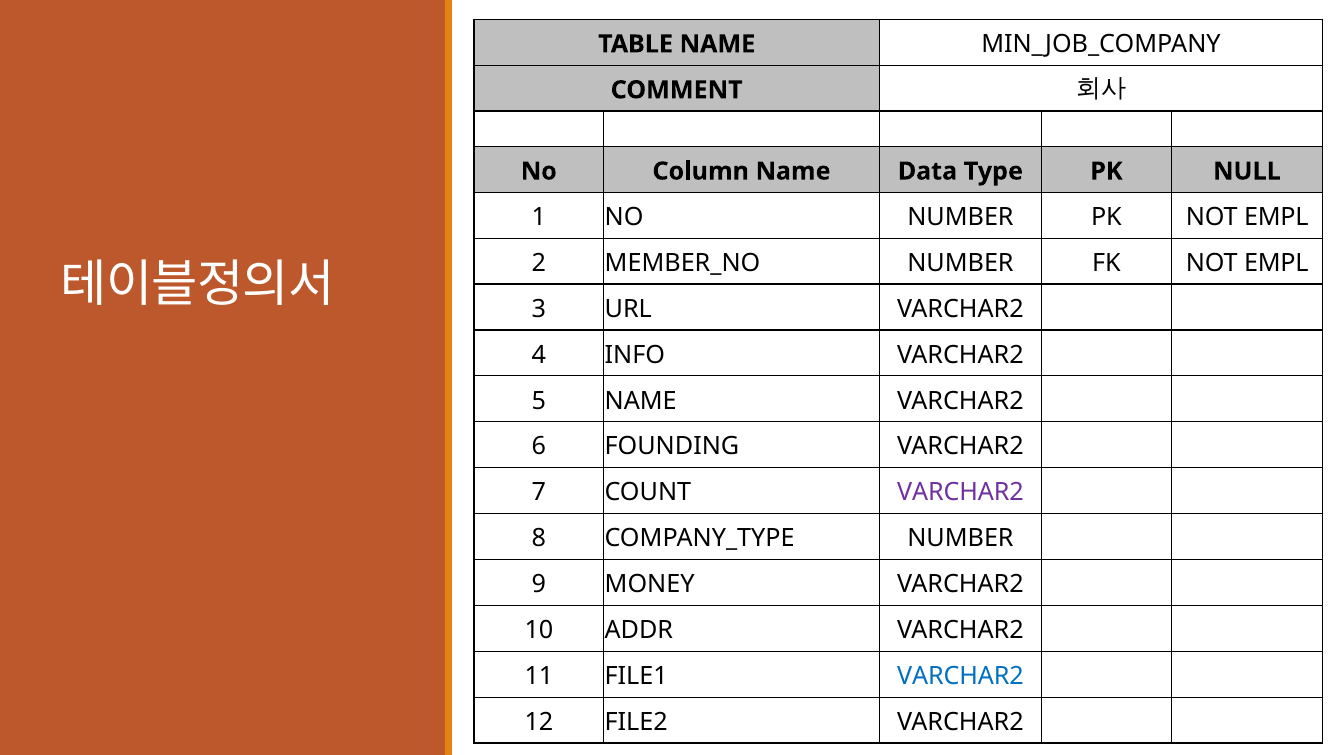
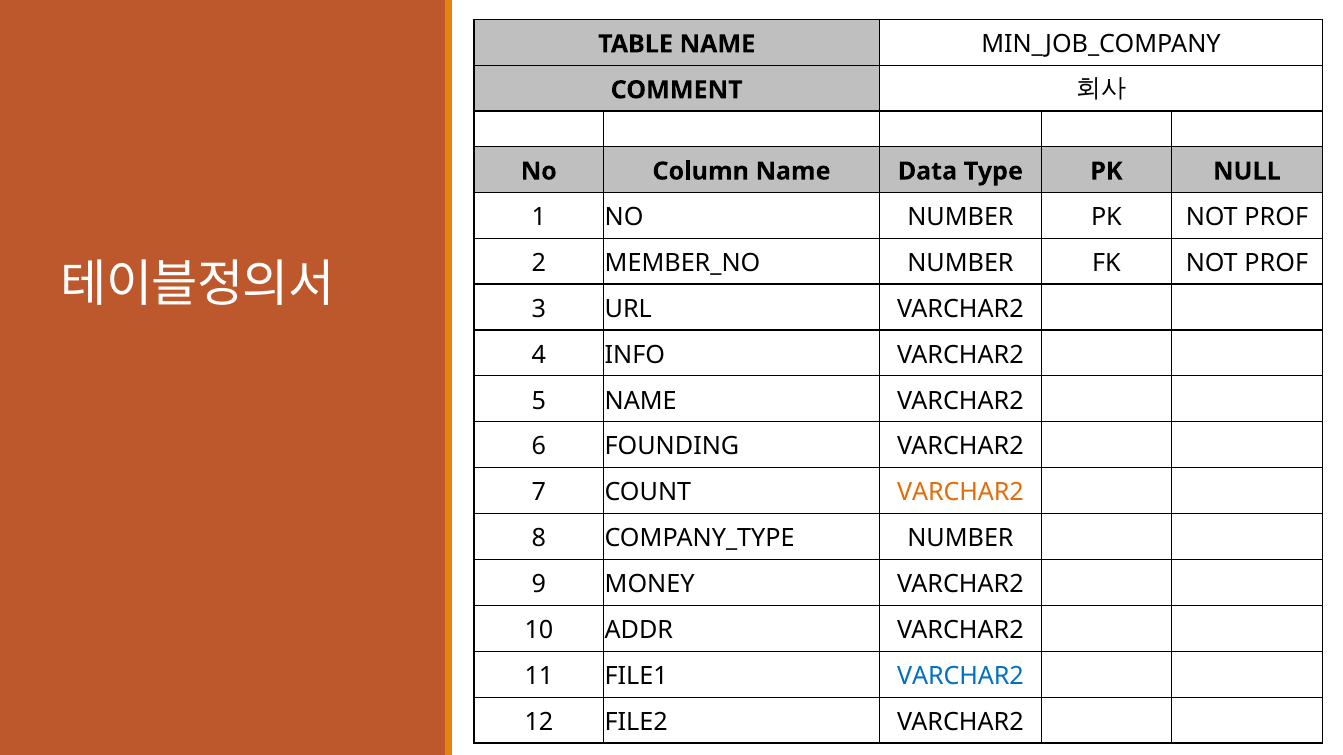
PK NOT EMPL: EMPL -> PROF
FK NOT EMPL: EMPL -> PROF
VARCHAR2 at (961, 493) colour: purple -> orange
